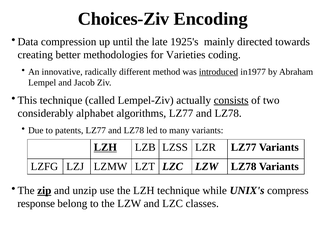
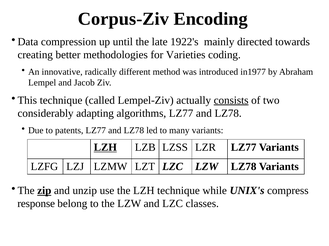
Choices-Ziv: Choices-Ziv -> Corpus-Ziv
1925's: 1925's -> 1922's
introduced underline: present -> none
alphabet: alphabet -> adapting
